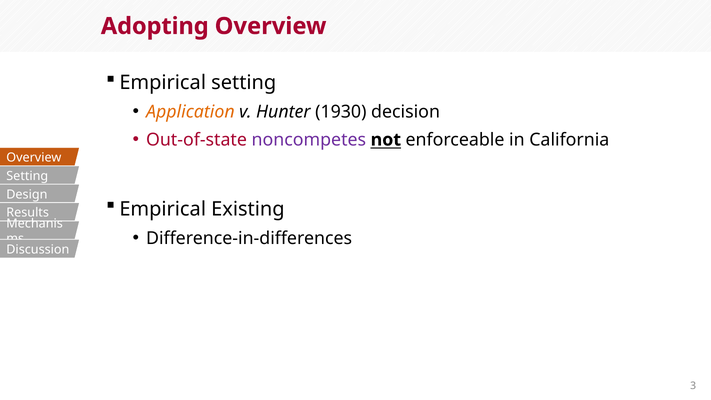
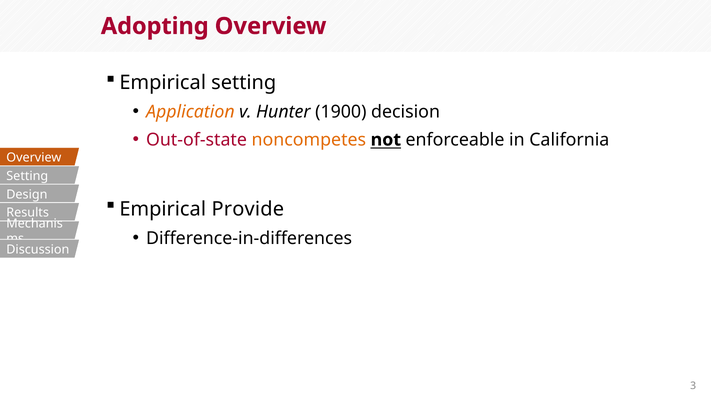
1930: 1930 -> 1900
noncompetes colour: purple -> orange
Existing: Existing -> Provide
